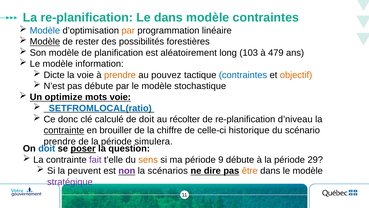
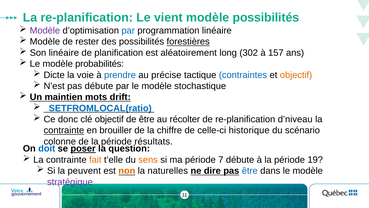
Le dans: dans -> vient
modèle contraintes: contraintes -> possibilités
Modèle at (45, 31) colour: blue -> purple
par at (128, 31) colour: orange -> blue
Modèle at (45, 42) underline: present -> none
forestières underline: none -> present
Son modèle: modèle -> linéaire
103: 103 -> 302
479: 479 -> 157
information: information -> probabilités
prendre at (120, 75) colour: orange -> blue
pouvez: pouvez -> précise
optimize: optimize -> maintien
mots voie: voie -> drift
clé calculé: calculé -> objectif
de doit: doit -> être
prendre at (60, 141): prendre -> colonne
simulera: simulera -> résultats
fait colour: purple -> orange
9: 9 -> 7
29: 29 -> 19
non colour: purple -> orange
scénarios: scénarios -> naturelles
être at (250, 170) colour: orange -> blue
